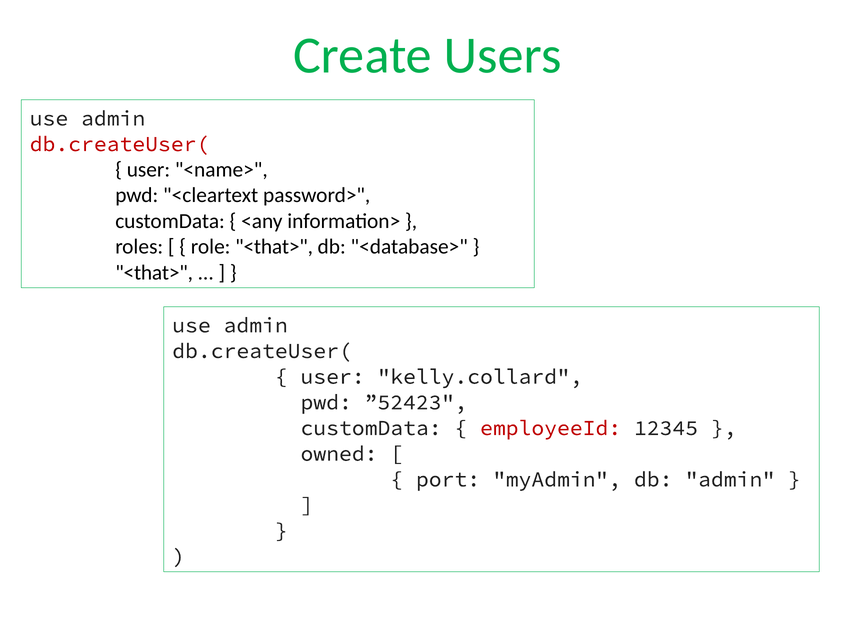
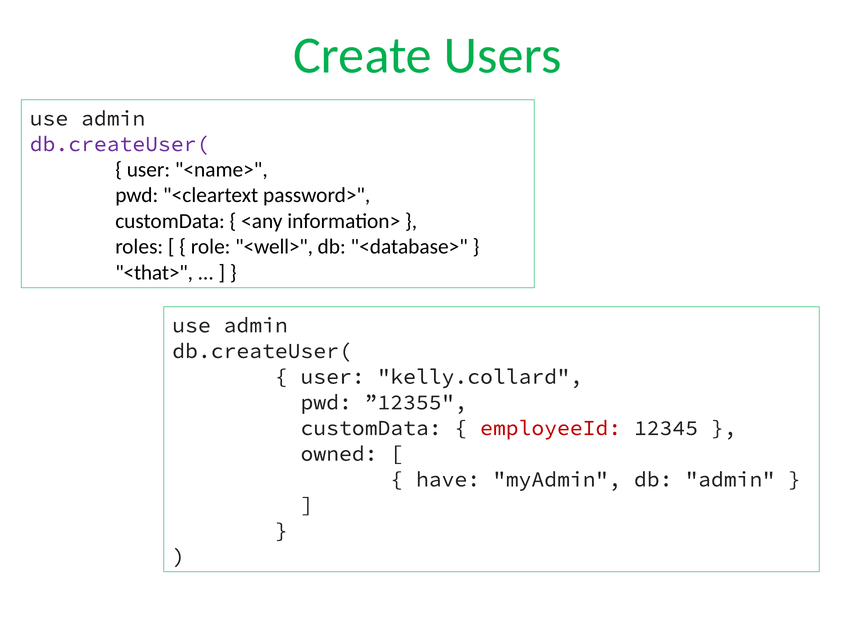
db.createUser( at (120, 144) colour: red -> purple
role <that>: <that> -> <well>
”52423: ”52423 -> ”12355
port: port -> have
